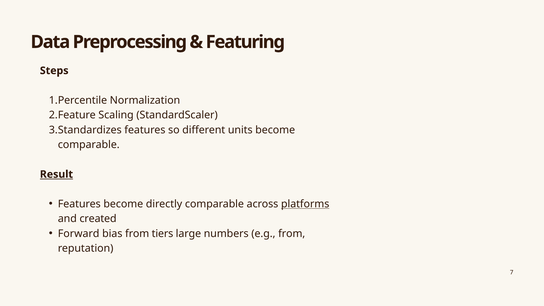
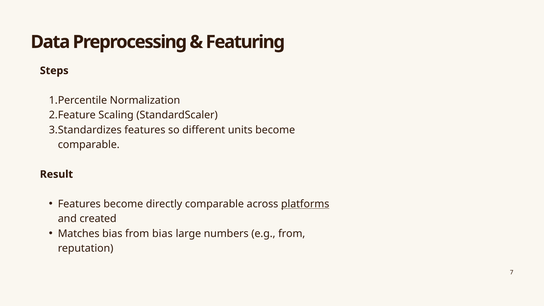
Result underline: present -> none
Forward: Forward -> Matches
from tiers: tiers -> bias
